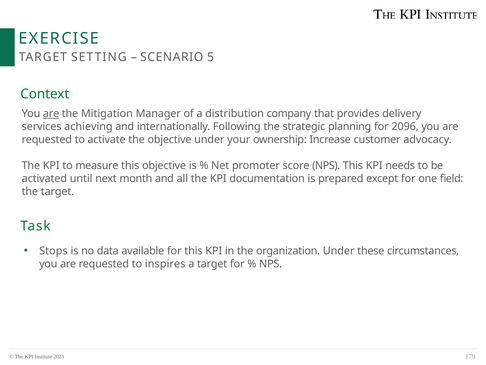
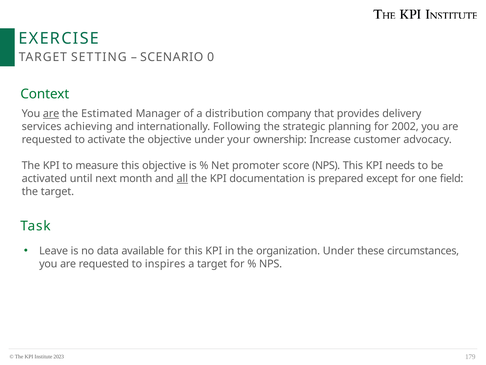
5: 5 -> 0
Mitigation: Mitigation -> Estimated
2096: 2096 -> 2002
all underline: none -> present
Stops: Stops -> Leave
